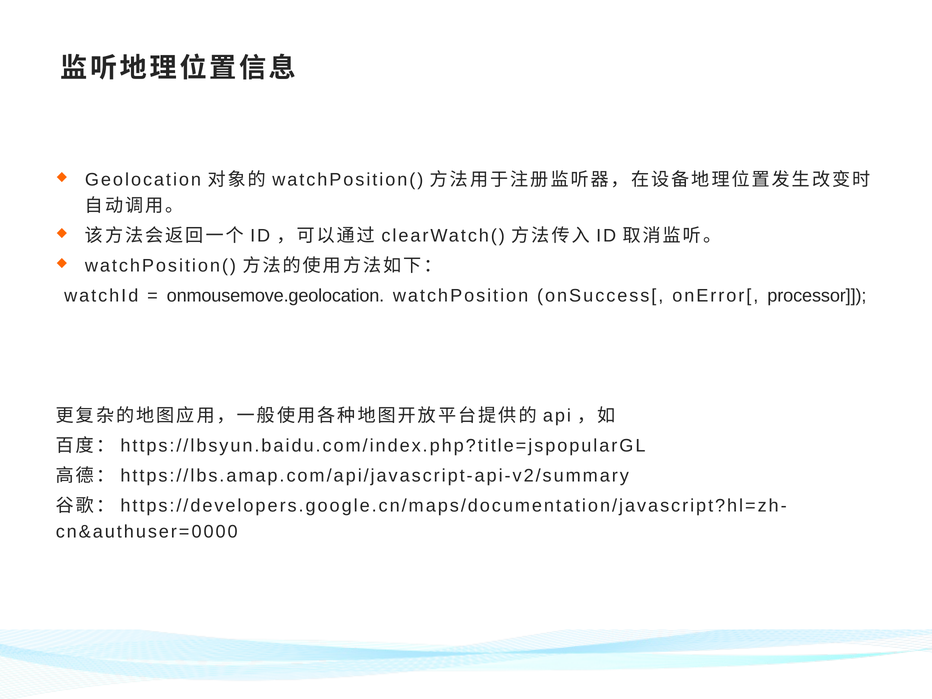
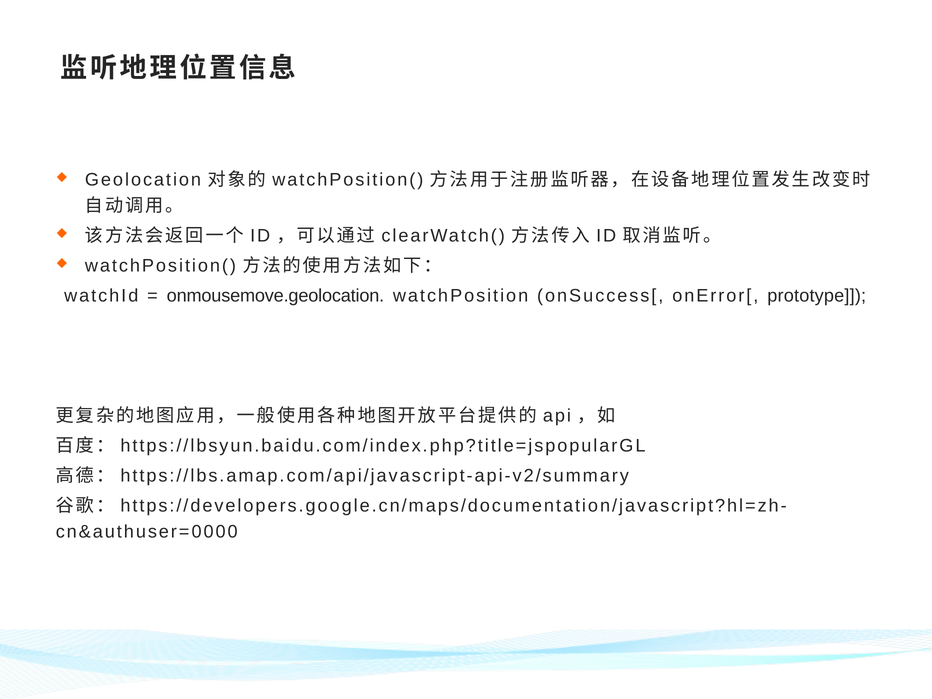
processor: processor -> prototype
